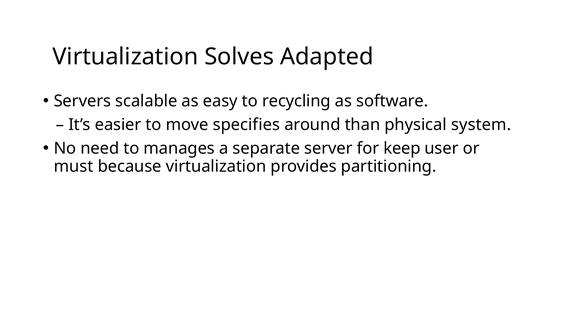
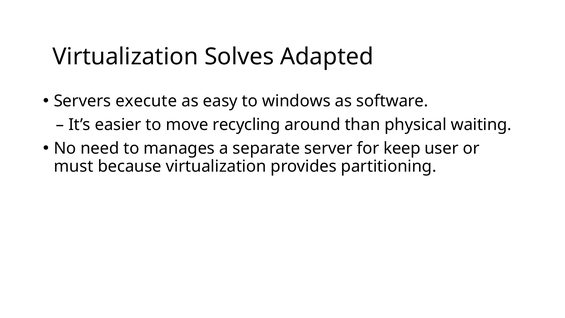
scalable: scalable -> execute
recycling: recycling -> windows
specifies: specifies -> recycling
system: system -> waiting
